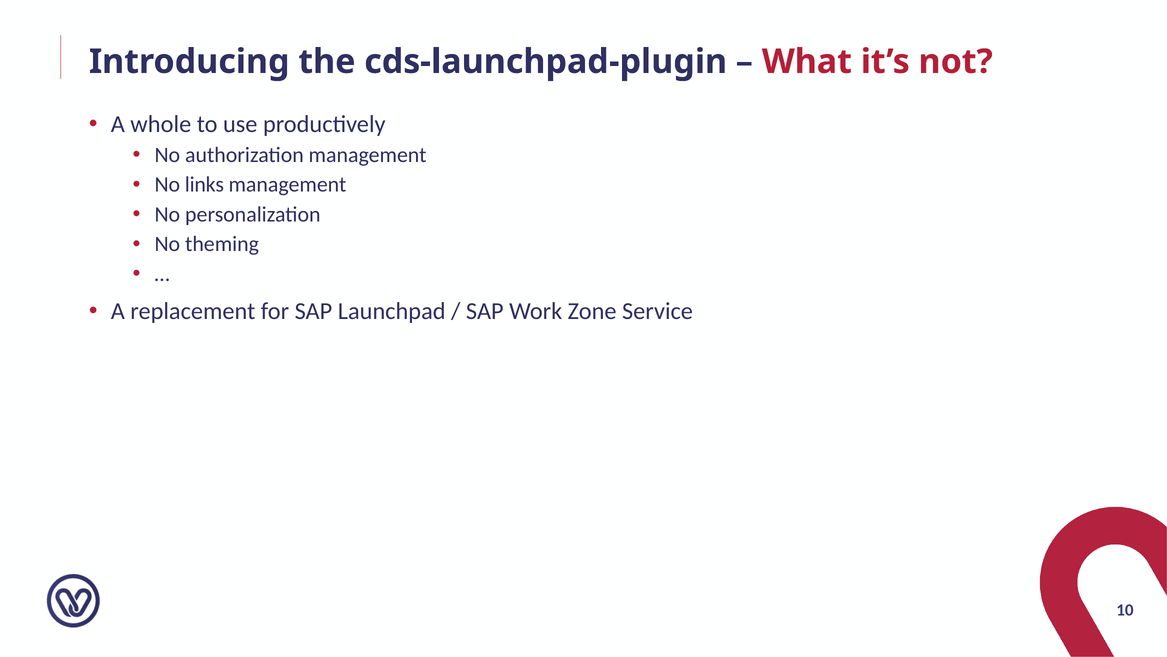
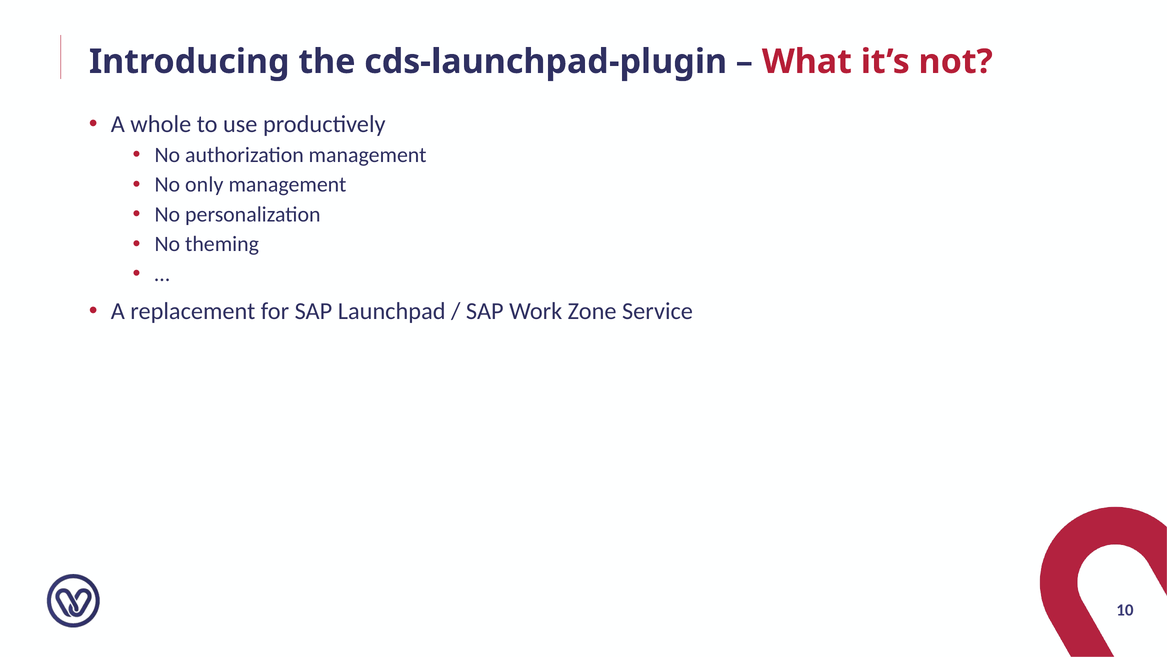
links: links -> only
